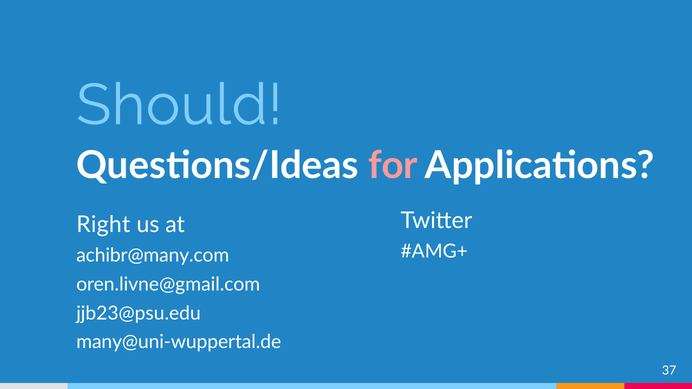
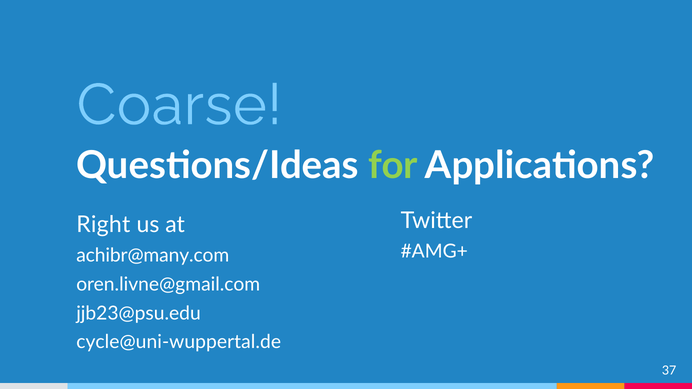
Should: Should -> Coarse
for colour: pink -> light green
many@uni-wuppertal.de: many@uni-wuppertal.de -> cycle@uni-wuppertal.de
